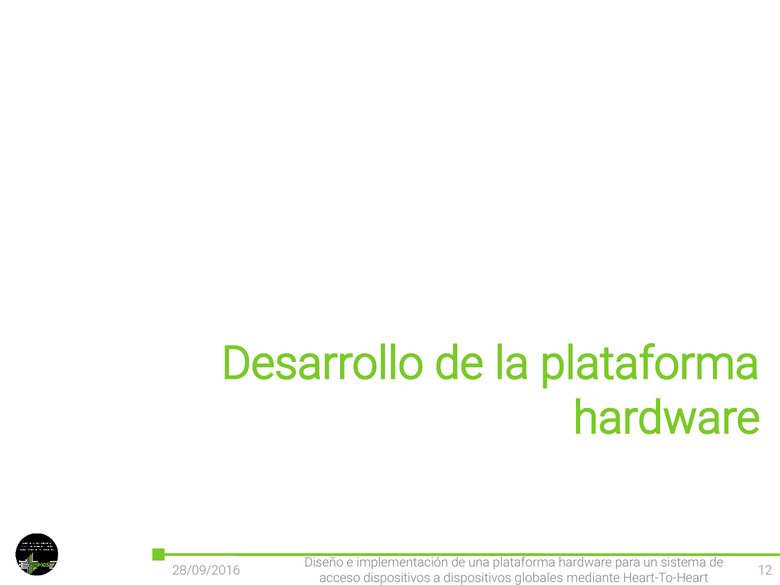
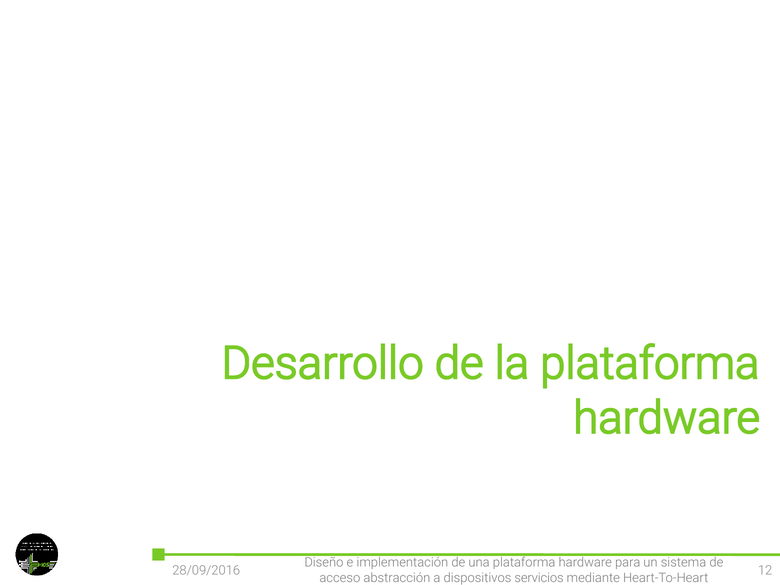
acceso dispositivos: dispositivos -> abstracción
globales: globales -> servicios
